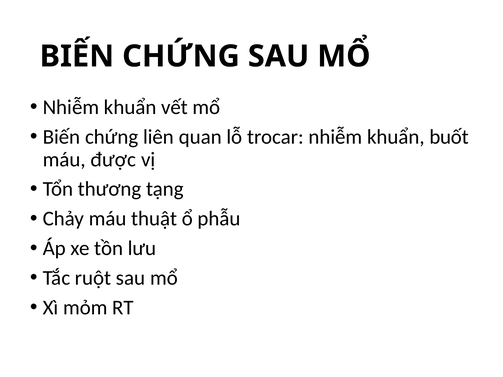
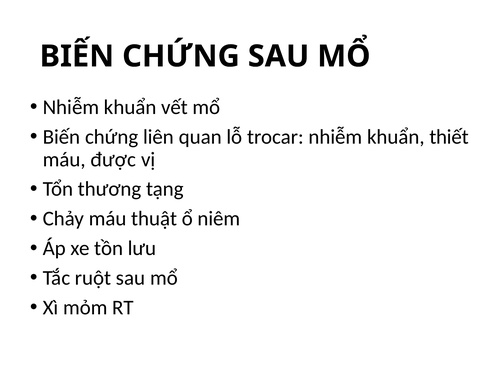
buốt: buốt -> thiết
phẫu: phẫu -> niêm
